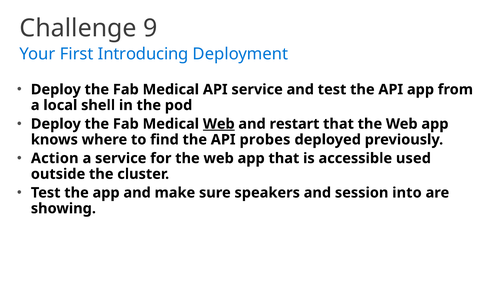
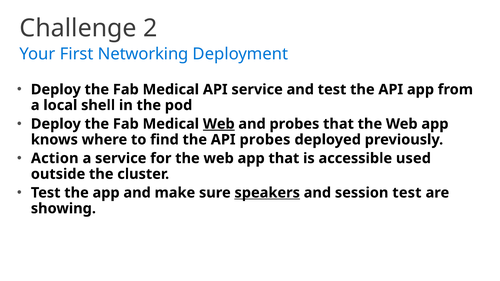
9: 9 -> 2
Introducing: Introducing -> Networking
and restart: restart -> probes
speakers underline: none -> present
session into: into -> test
